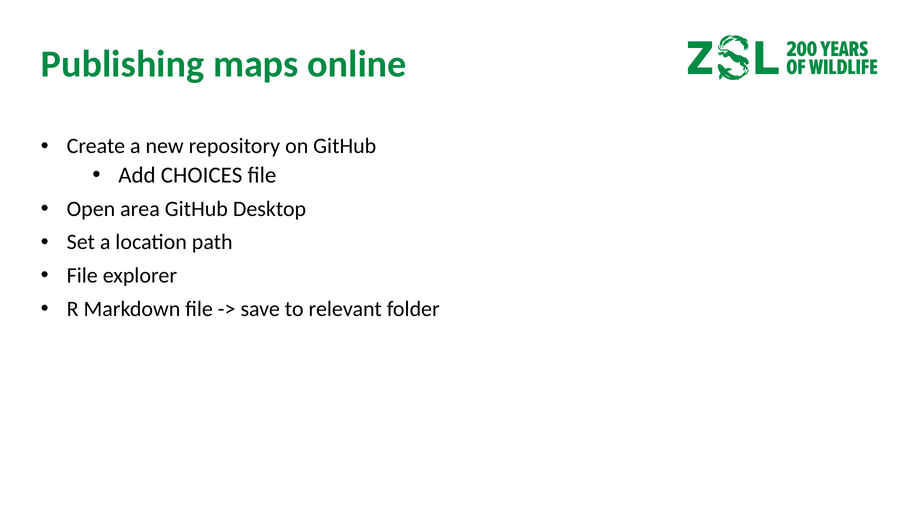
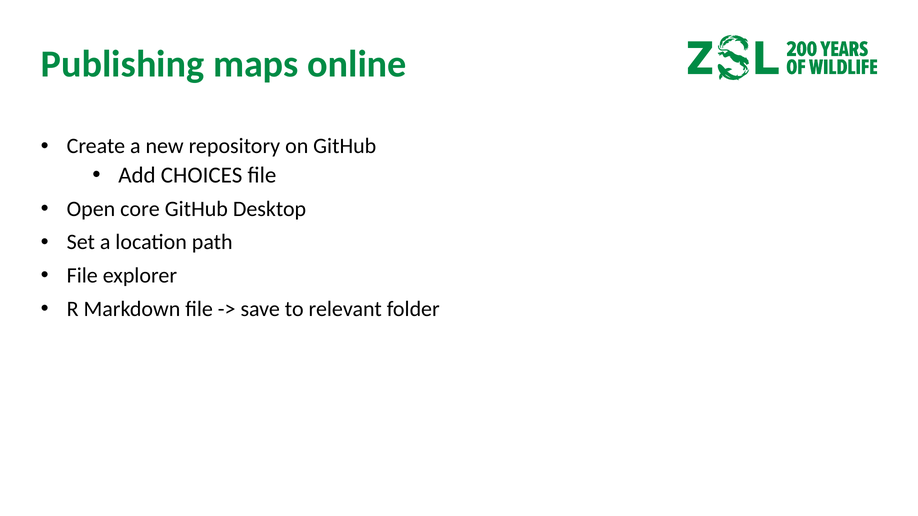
area: area -> core
